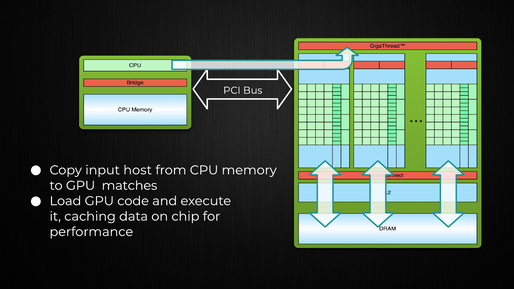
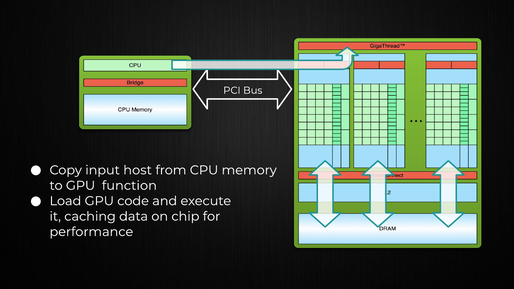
matches: matches -> function
